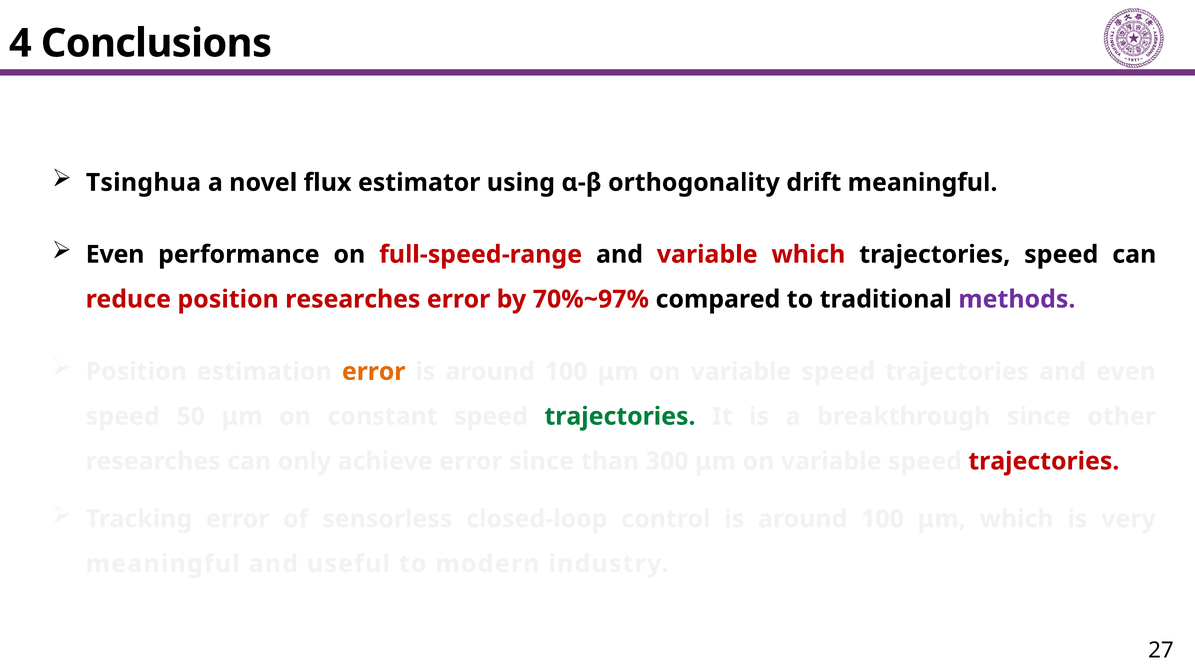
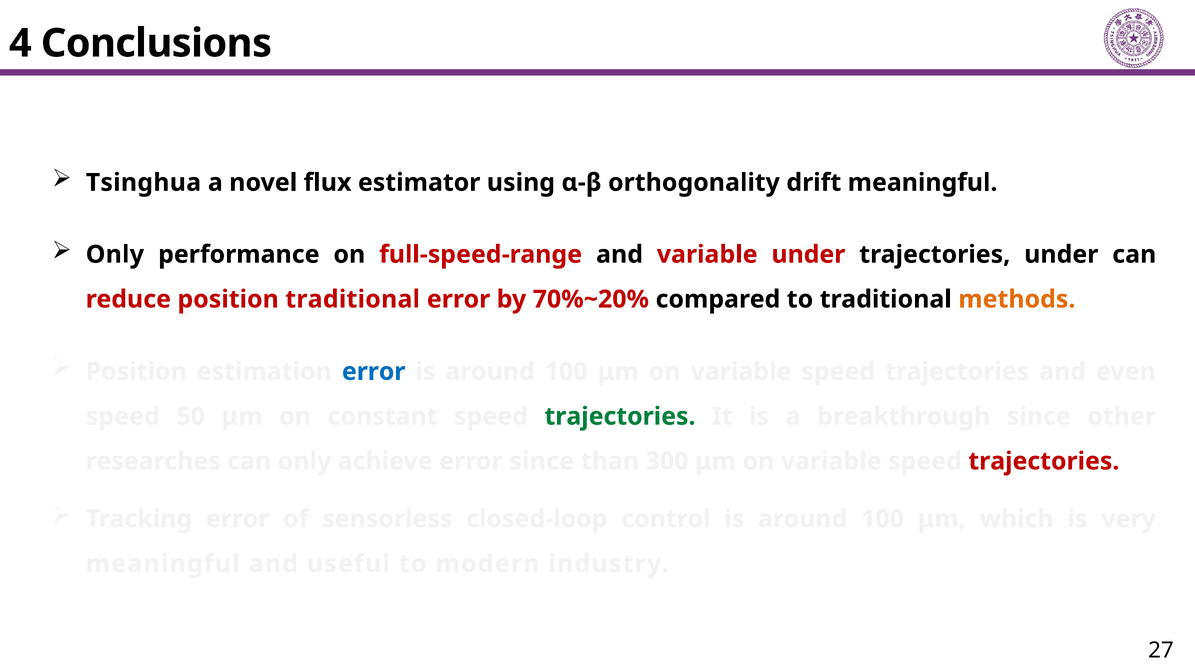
Even at (115, 255): Even -> Only
variable which: which -> under
trajectories speed: speed -> under
position researches: researches -> traditional
70%~97%: 70%~97% -> 70%~20%
methods colour: purple -> orange
error at (374, 372) colour: orange -> blue
